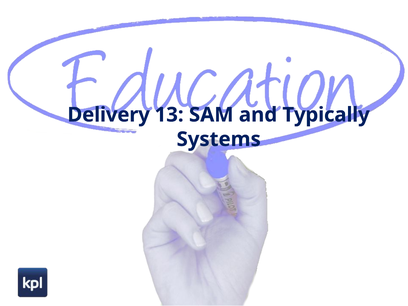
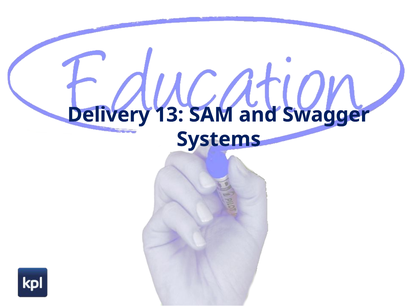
Typically: Typically -> Swagger
